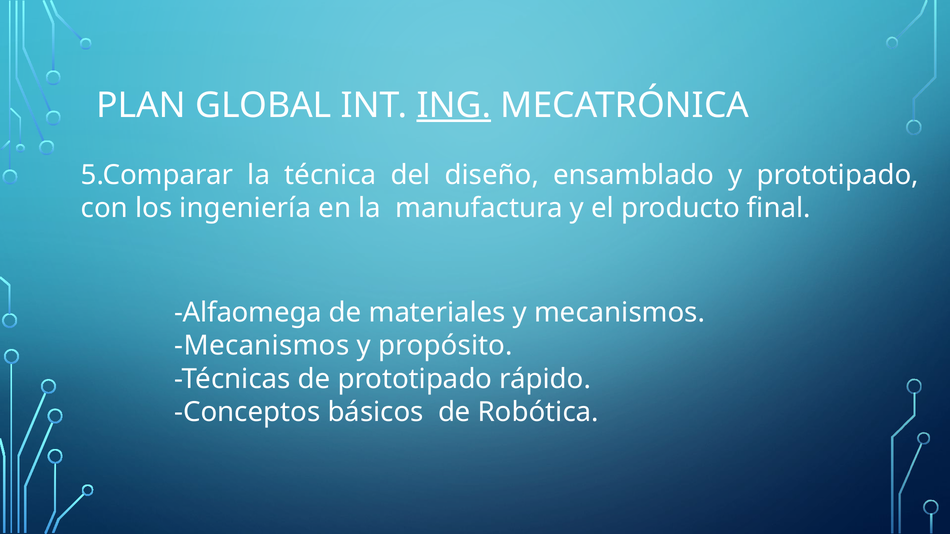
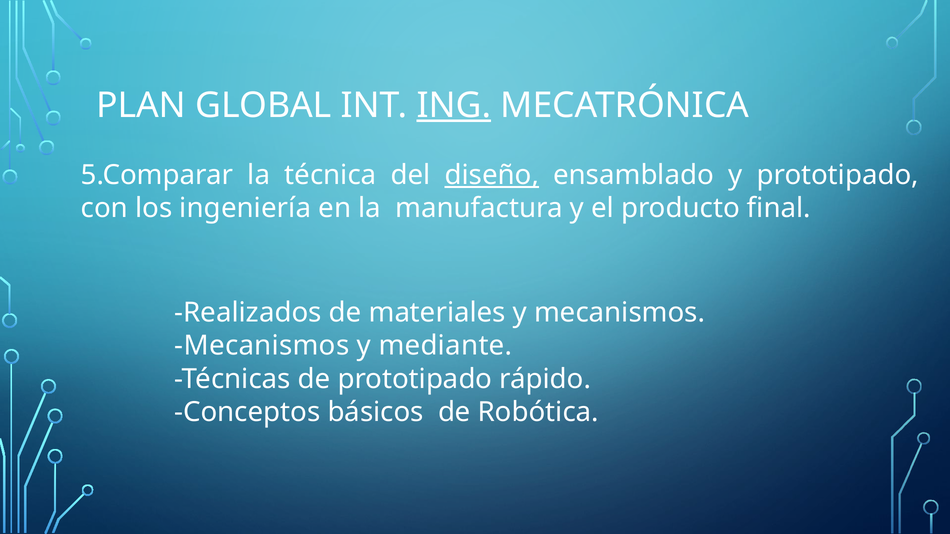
diseño underline: none -> present
Alfaomega: Alfaomega -> Realizados
propósito: propósito -> mediante
